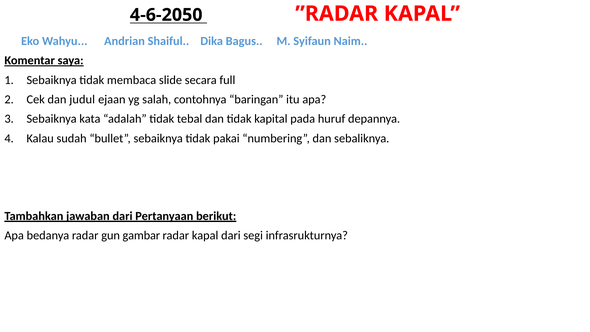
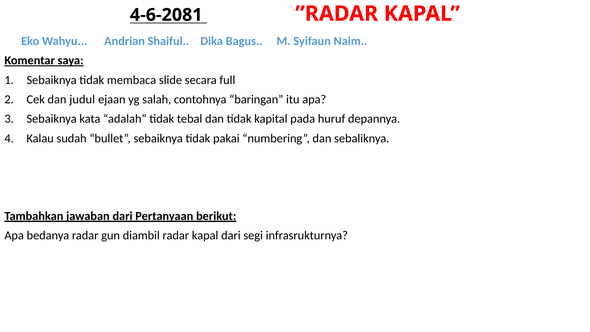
4-6-2050: 4-6-2050 -> 4-6-2081
gambar: gambar -> diambil
